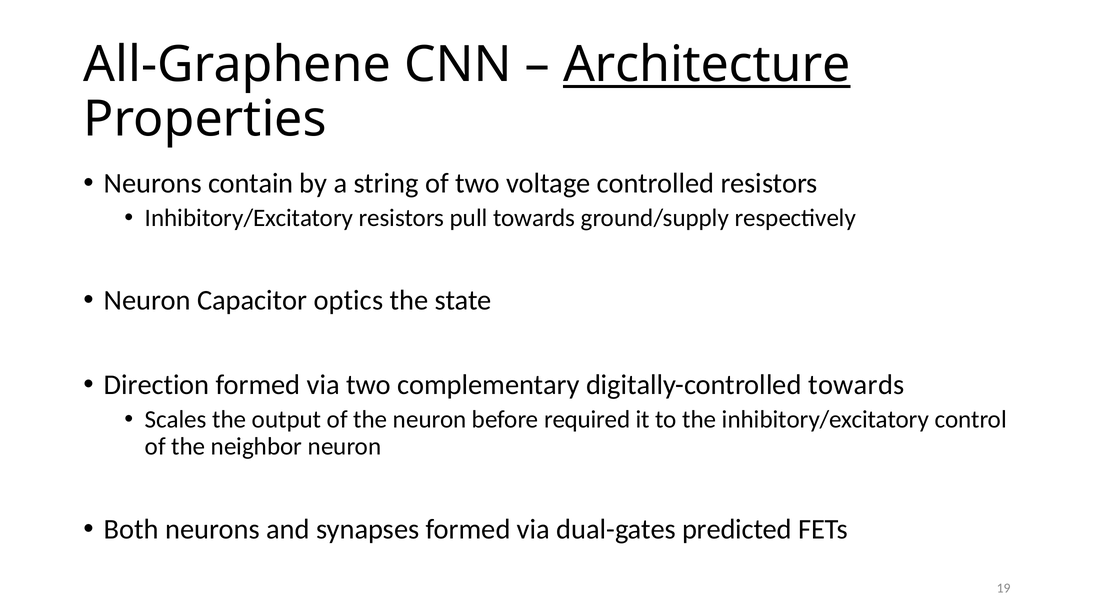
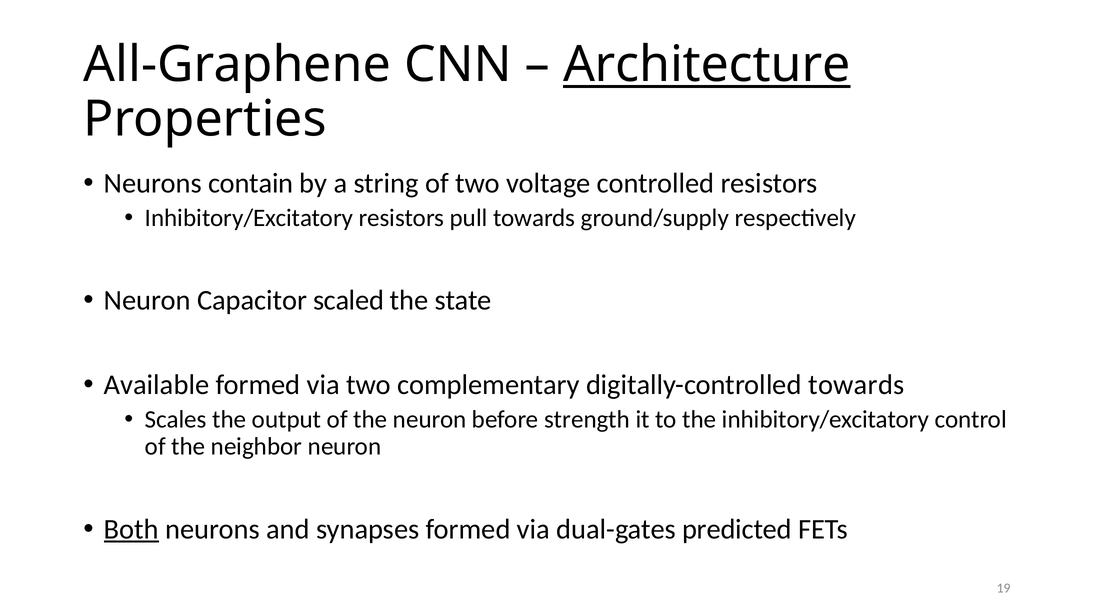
optics: optics -> scaled
Direction: Direction -> Available
required: required -> strength
Both underline: none -> present
